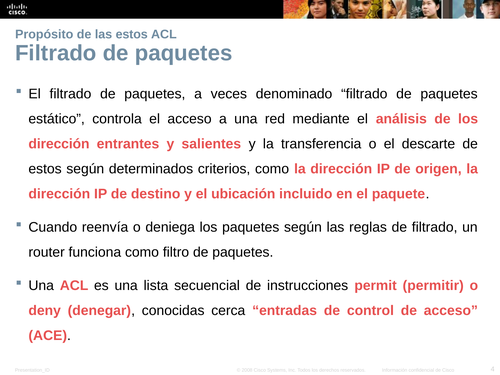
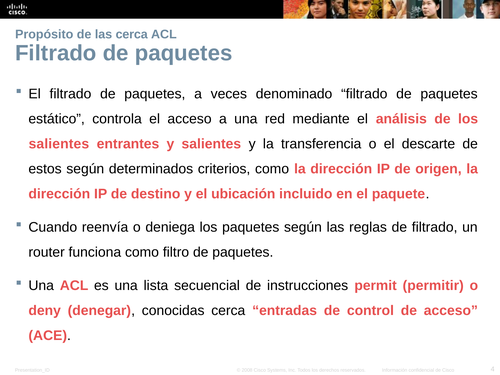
las estos: estos -> cerca
dirección at (59, 144): dirección -> salientes
